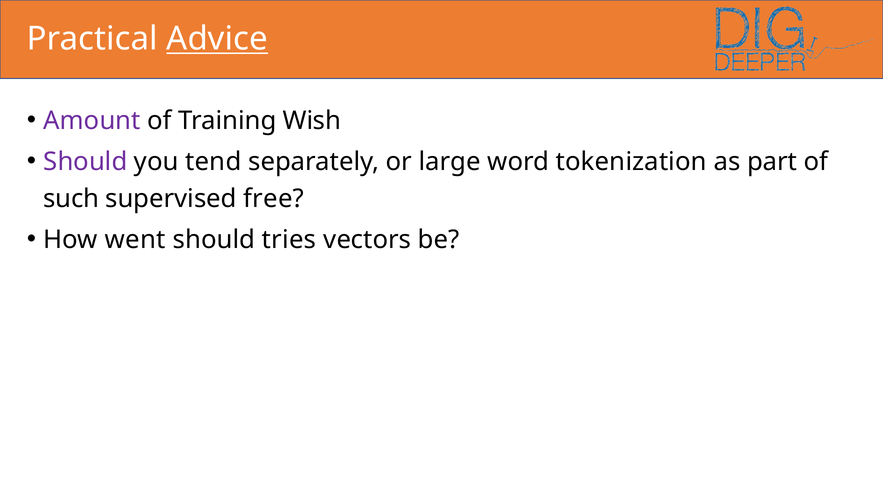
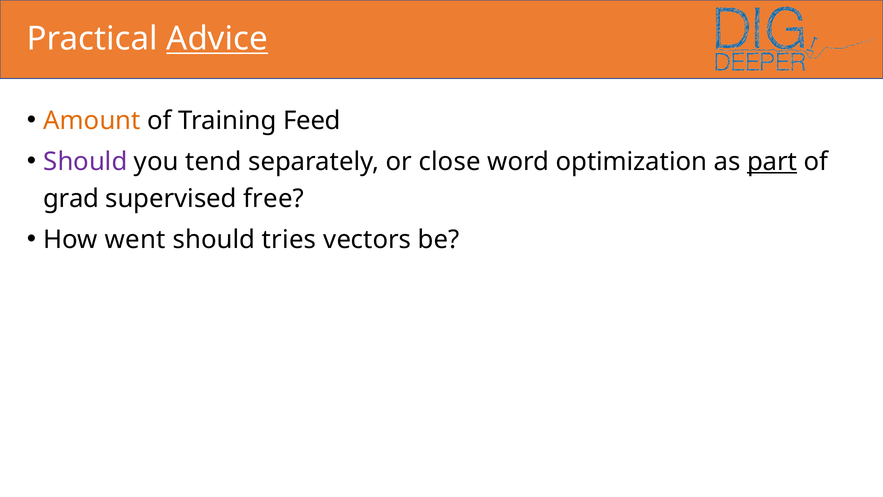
Amount colour: purple -> orange
Wish: Wish -> Feed
large: large -> close
tokenization: tokenization -> optimization
part underline: none -> present
such: such -> grad
